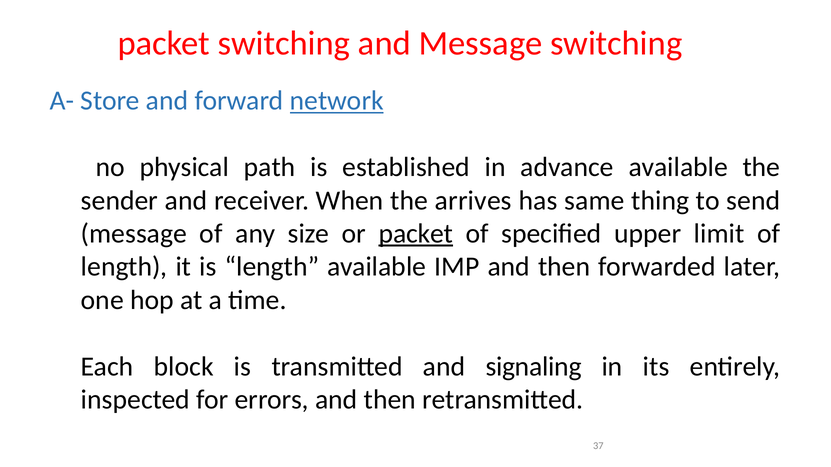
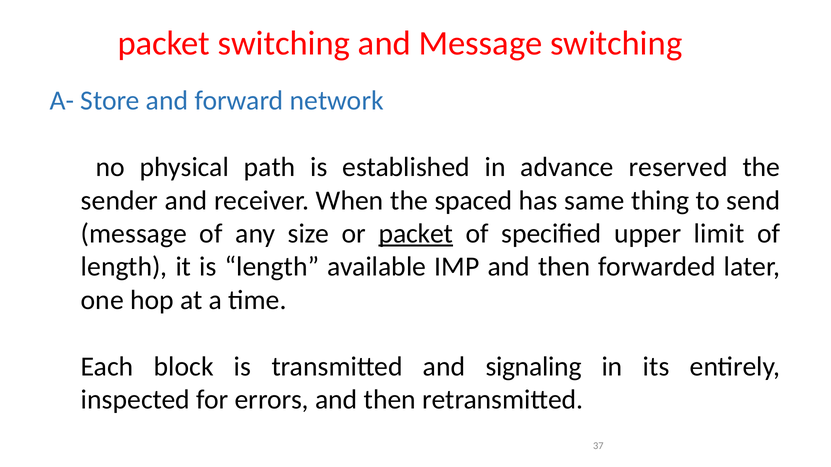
network underline: present -> none
advance available: available -> reserved
arrives: arrives -> spaced
